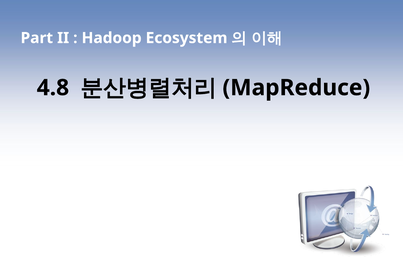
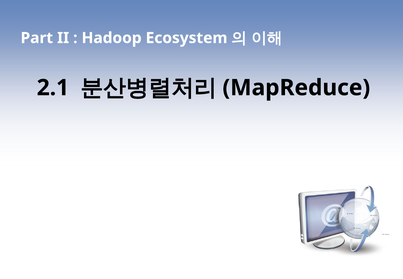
4.8: 4.8 -> 2.1
